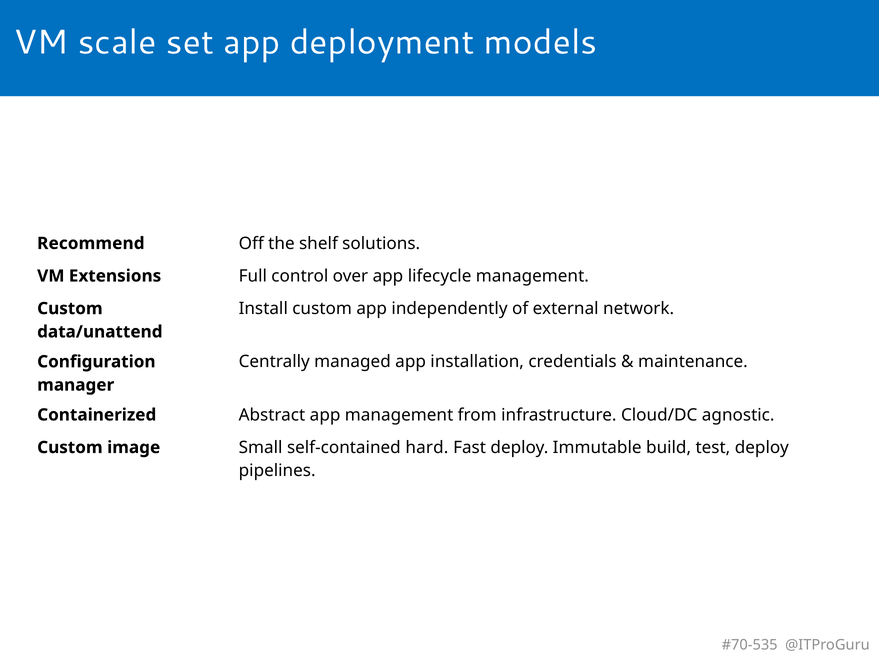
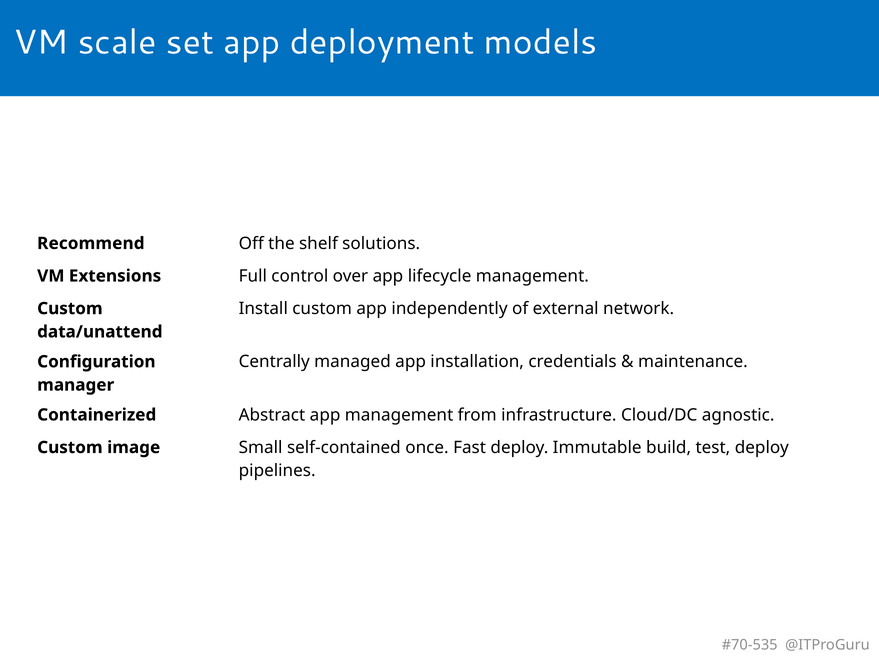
hard: hard -> once
